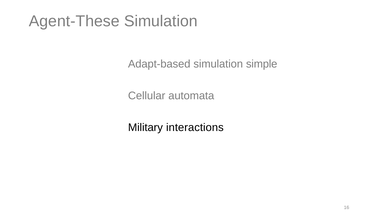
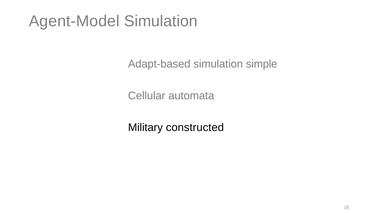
Agent-These: Agent-These -> Agent-Model
interactions: interactions -> constructed
